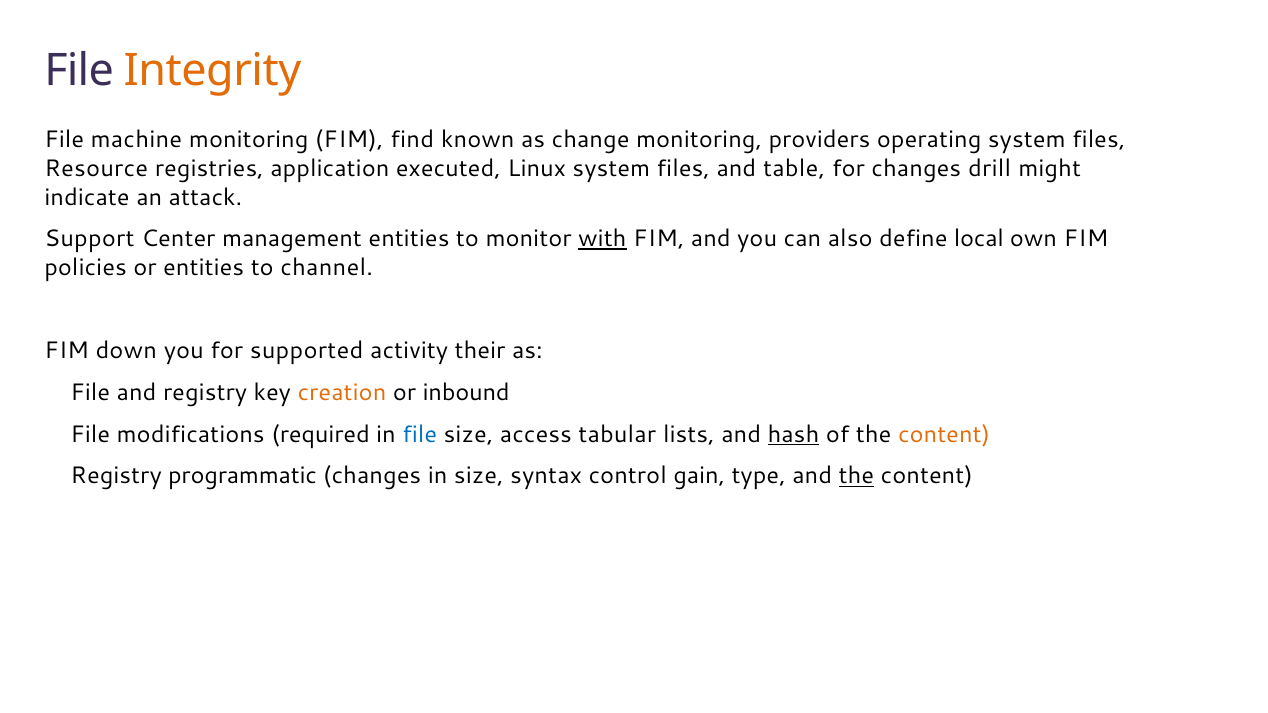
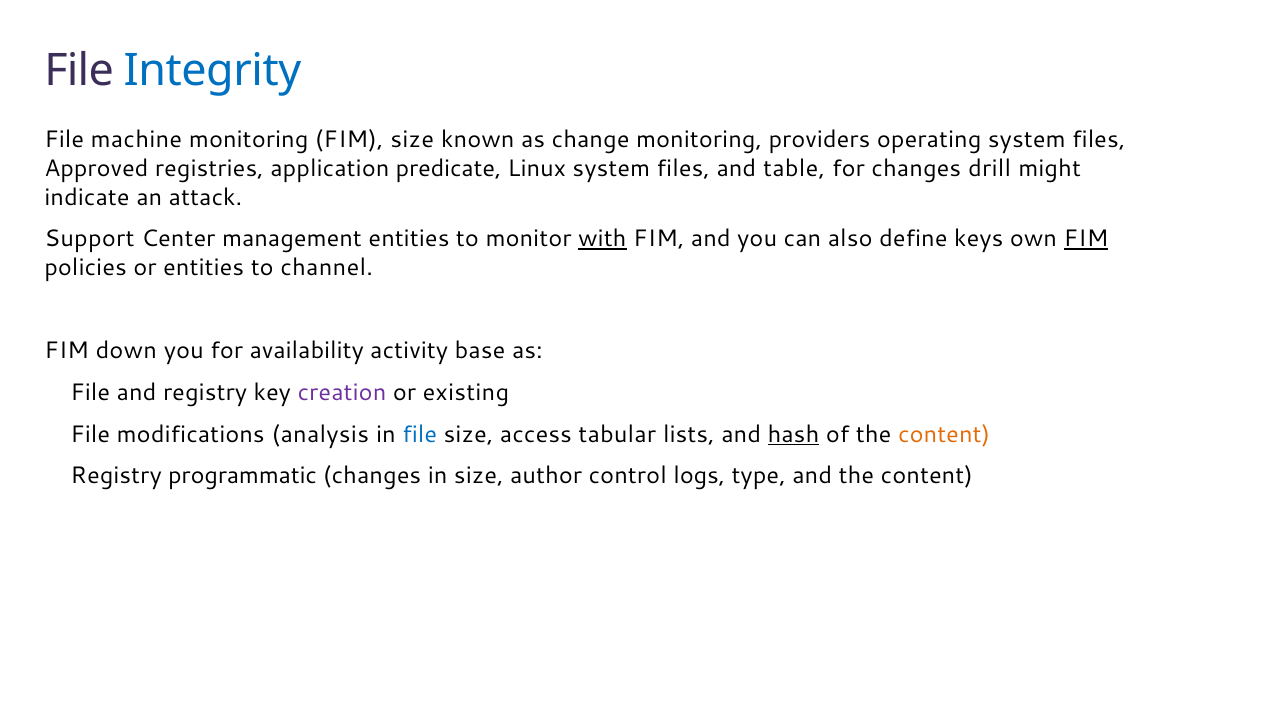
Integrity colour: orange -> blue
FIM find: find -> size
Resource: Resource -> Approved
executed: executed -> predicate
local: local -> keys
FIM at (1086, 239) underline: none -> present
supported: supported -> availability
their: their -> base
creation colour: orange -> purple
inbound: inbound -> existing
required: required -> analysis
syntax: syntax -> author
gain: gain -> logs
the at (856, 476) underline: present -> none
